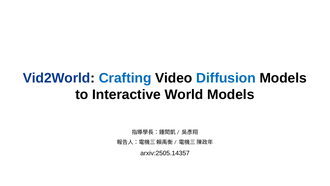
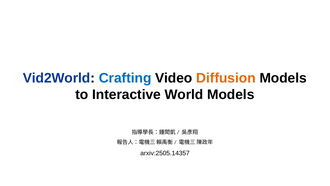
Diffusion colour: blue -> orange
